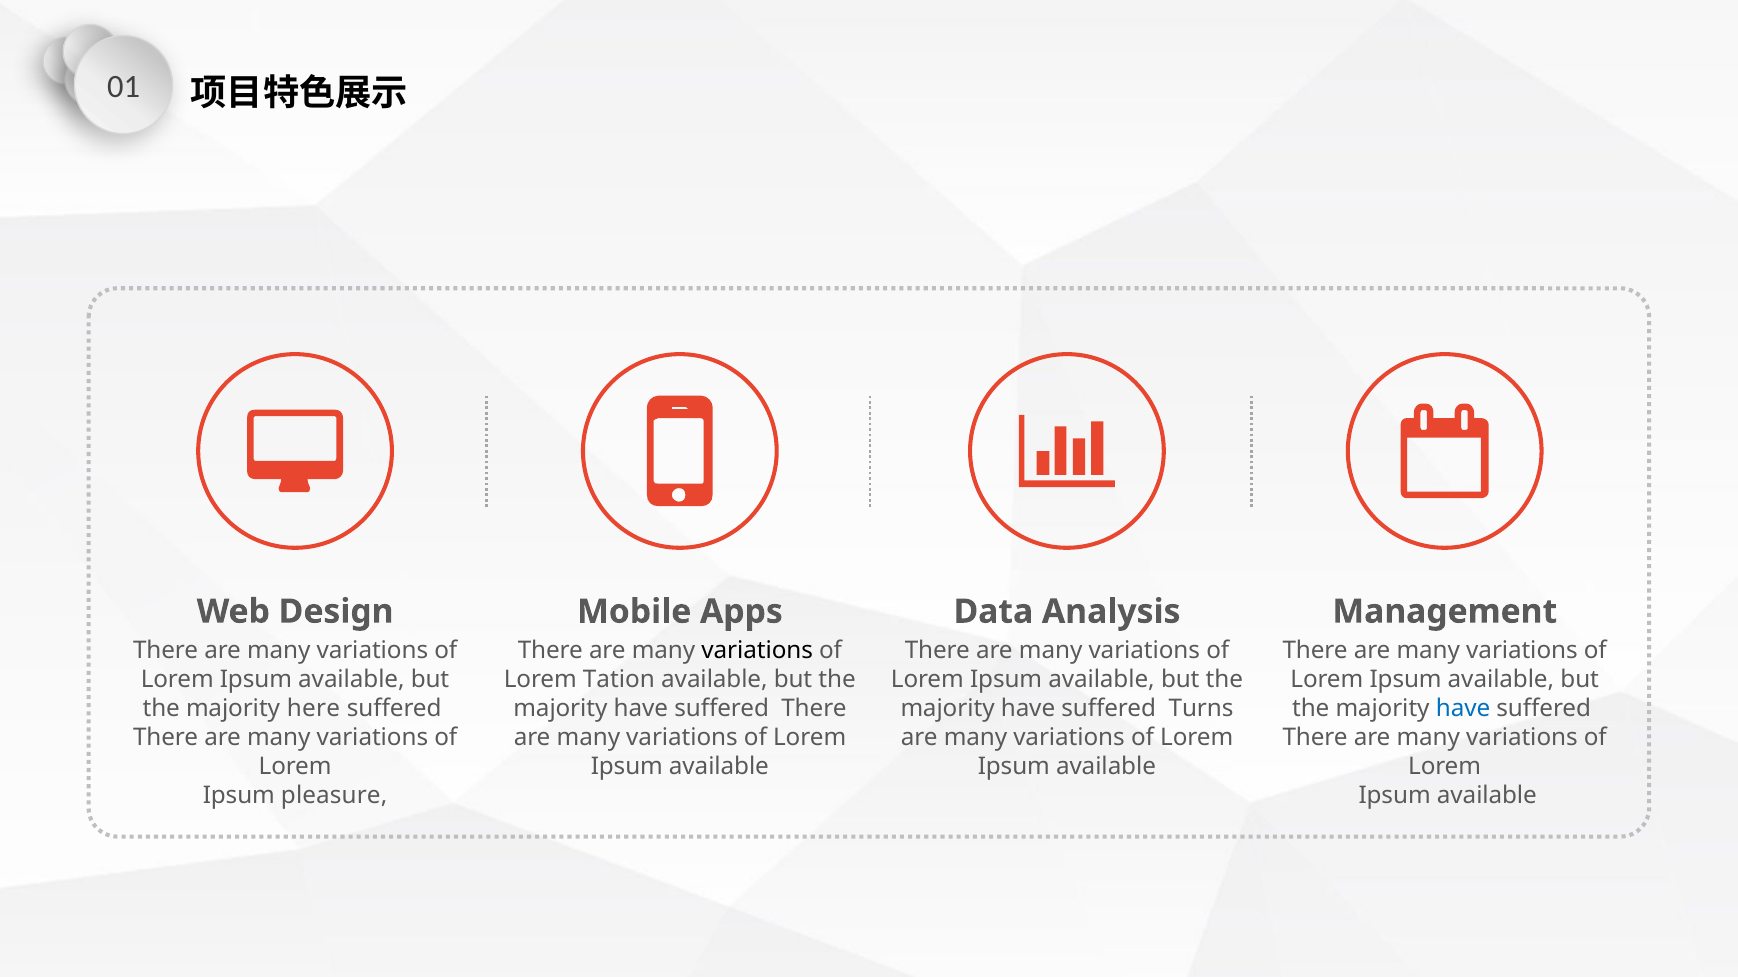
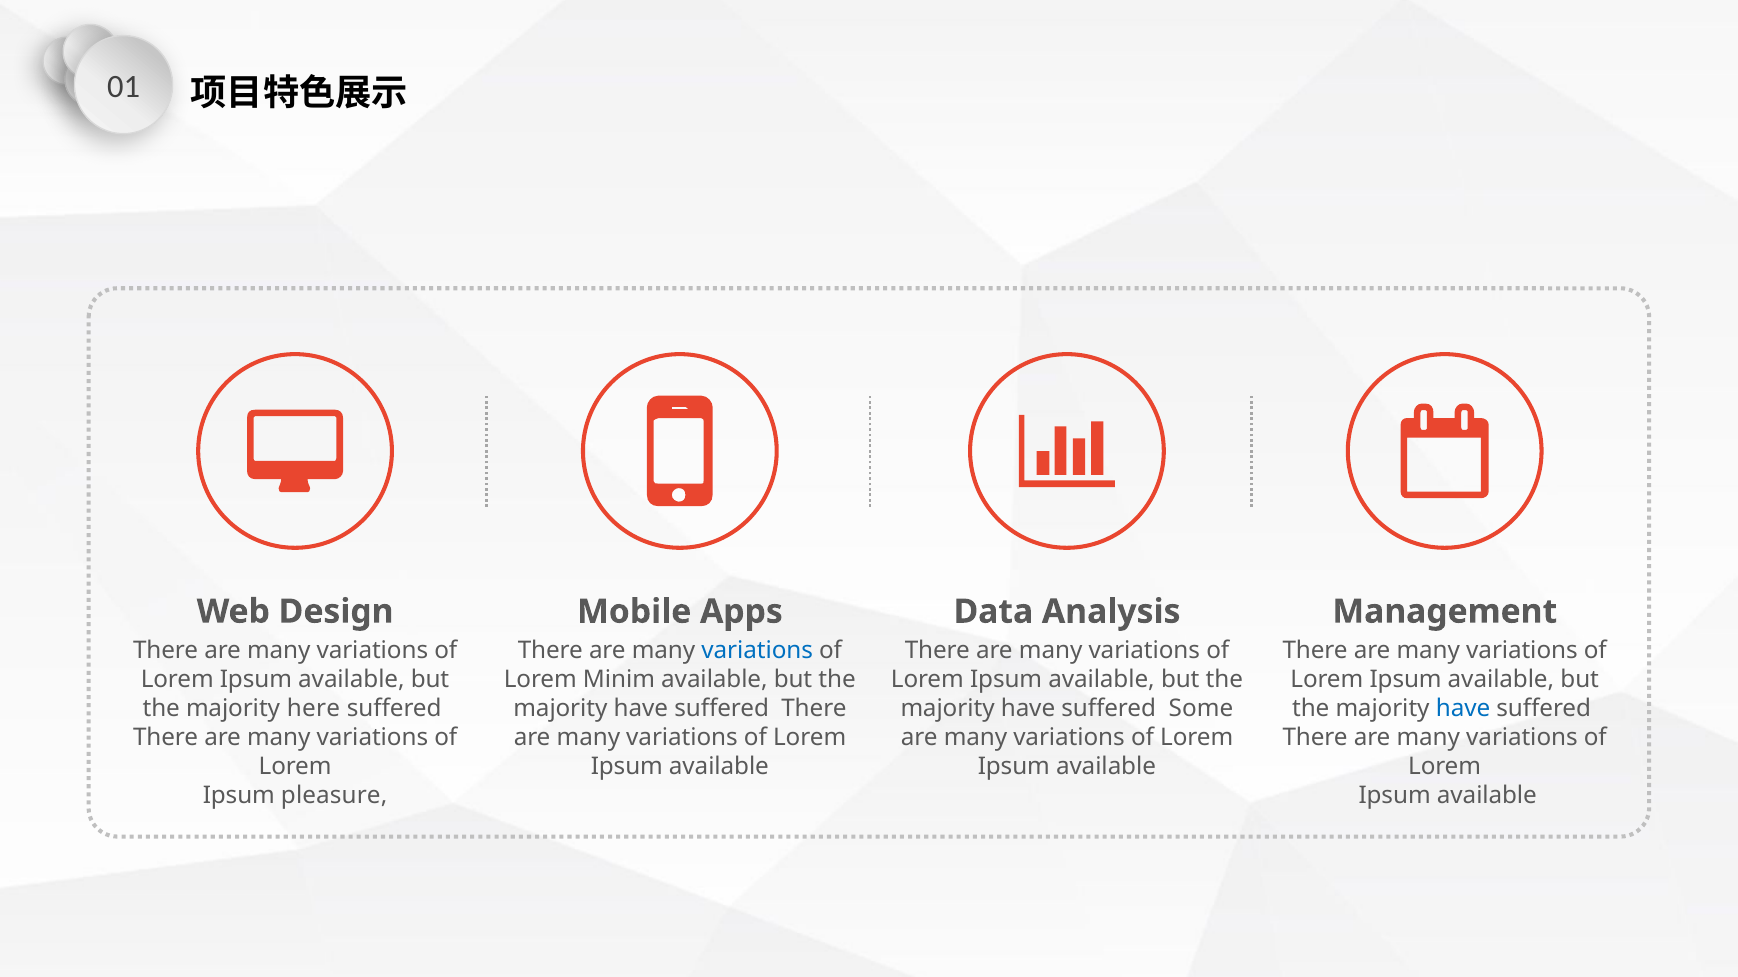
variations at (757, 651) colour: black -> blue
Tation: Tation -> Minim
Turns: Turns -> Some
